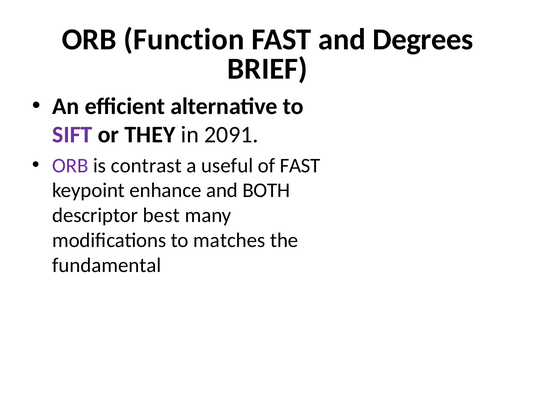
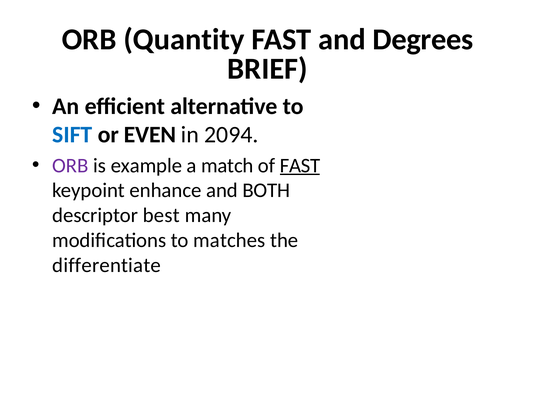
Function: Function -> Quantity
SIFT colour: purple -> blue
THEY: THEY -> EVEN
2091: 2091 -> 2094
contrast: contrast -> example
useful: useful -> match
FAST at (300, 166) underline: none -> present
fundamental: fundamental -> differentiate
